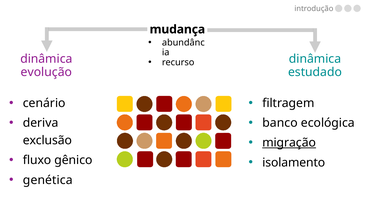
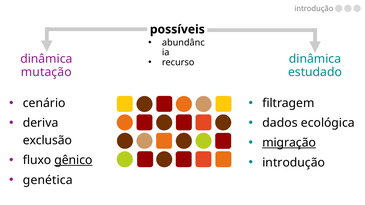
mudança: mudança -> possíveis
evolução: evolução -> mutação
banco: banco -> dados
gênico underline: none -> present
isolamento at (294, 163): isolamento -> introdução
